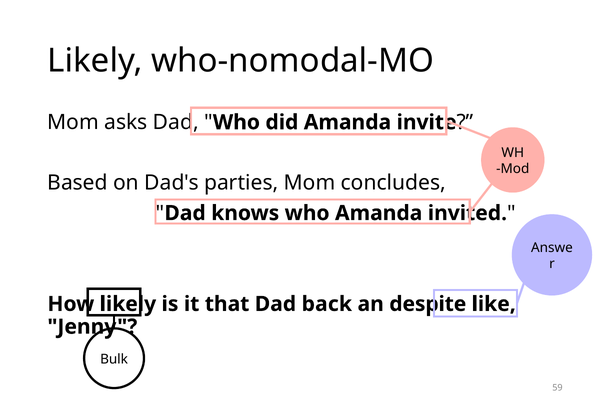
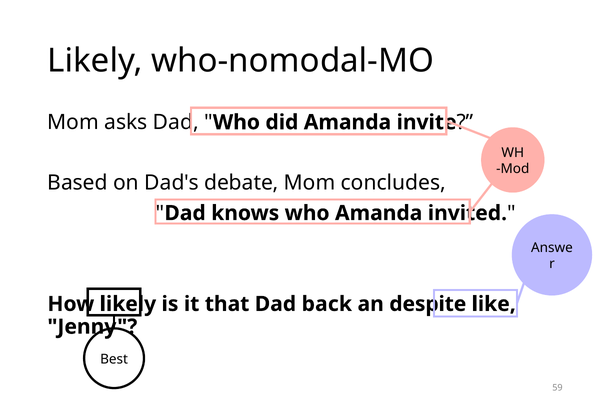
parties: parties -> debate
Bulk: Bulk -> Best
